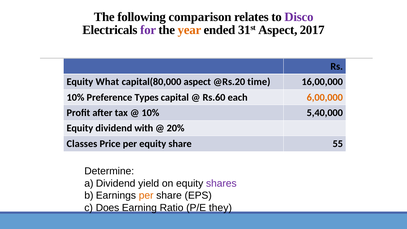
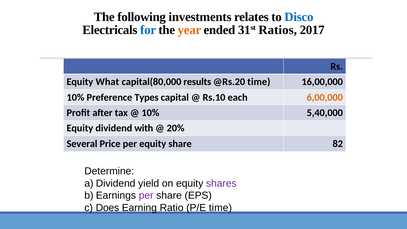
comparison: comparison -> investments
Disco colour: purple -> blue
for colour: purple -> blue
31st Aspect: Aspect -> Ratios
capital(80,000 aspect: aspect -> results
Rs.60: Rs.60 -> Rs.10
Classes: Classes -> Several
55: 55 -> 82
per at (146, 196) colour: orange -> purple
P/E they: they -> time
